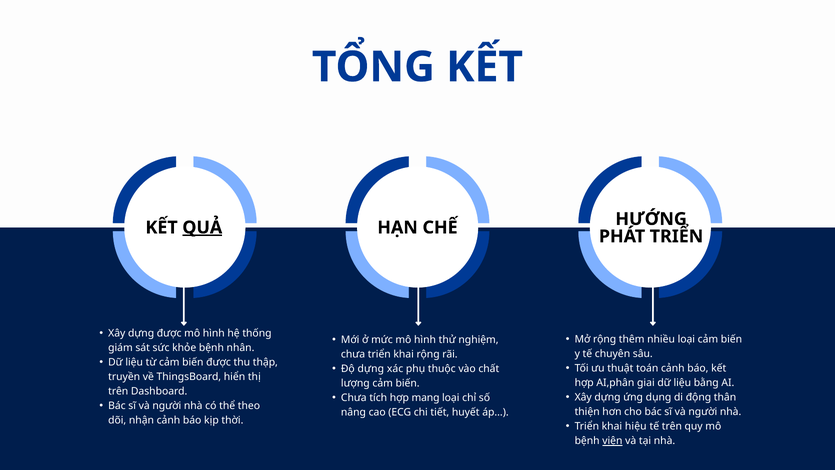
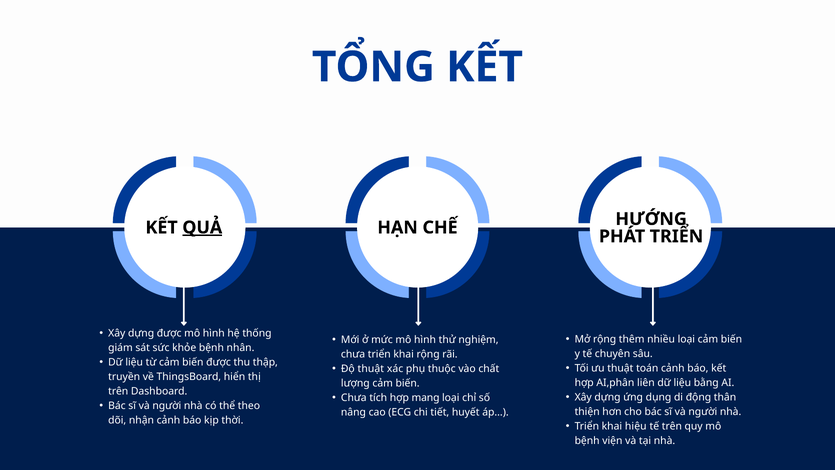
Độ dựng: dựng -> thuật
giai: giai -> liên
viện underline: present -> none
